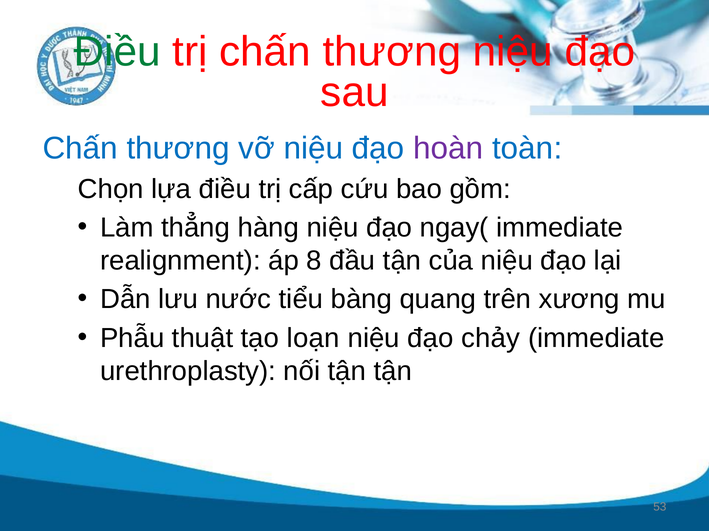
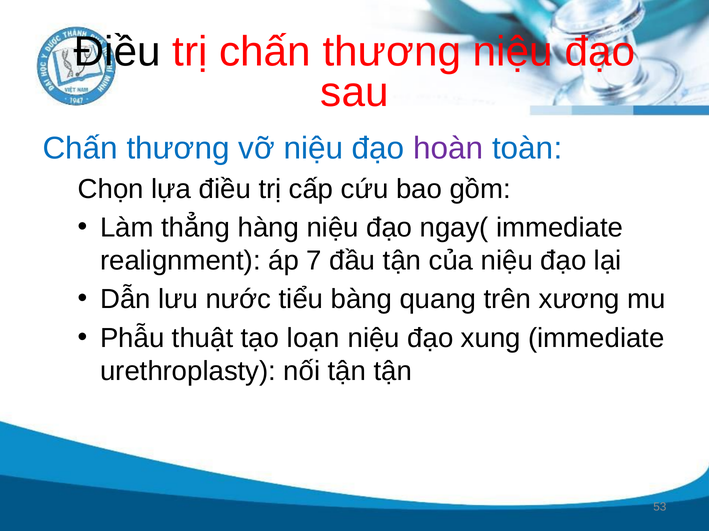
Điều at (117, 52) colour: green -> black
8: 8 -> 7
chảy: chảy -> xung
